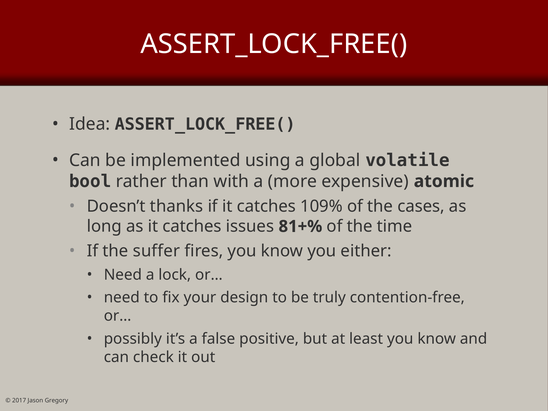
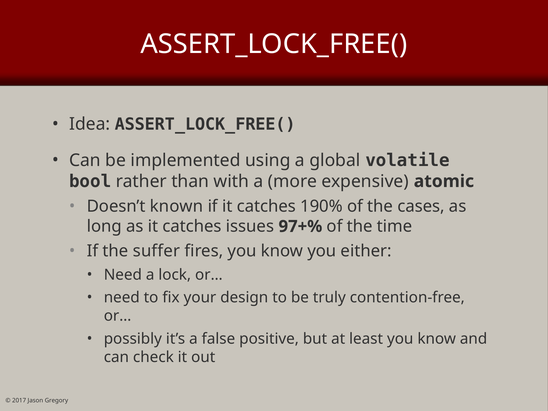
thanks: thanks -> known
109%: 109% -> 190%
81+%: 81+% -> 97+%
